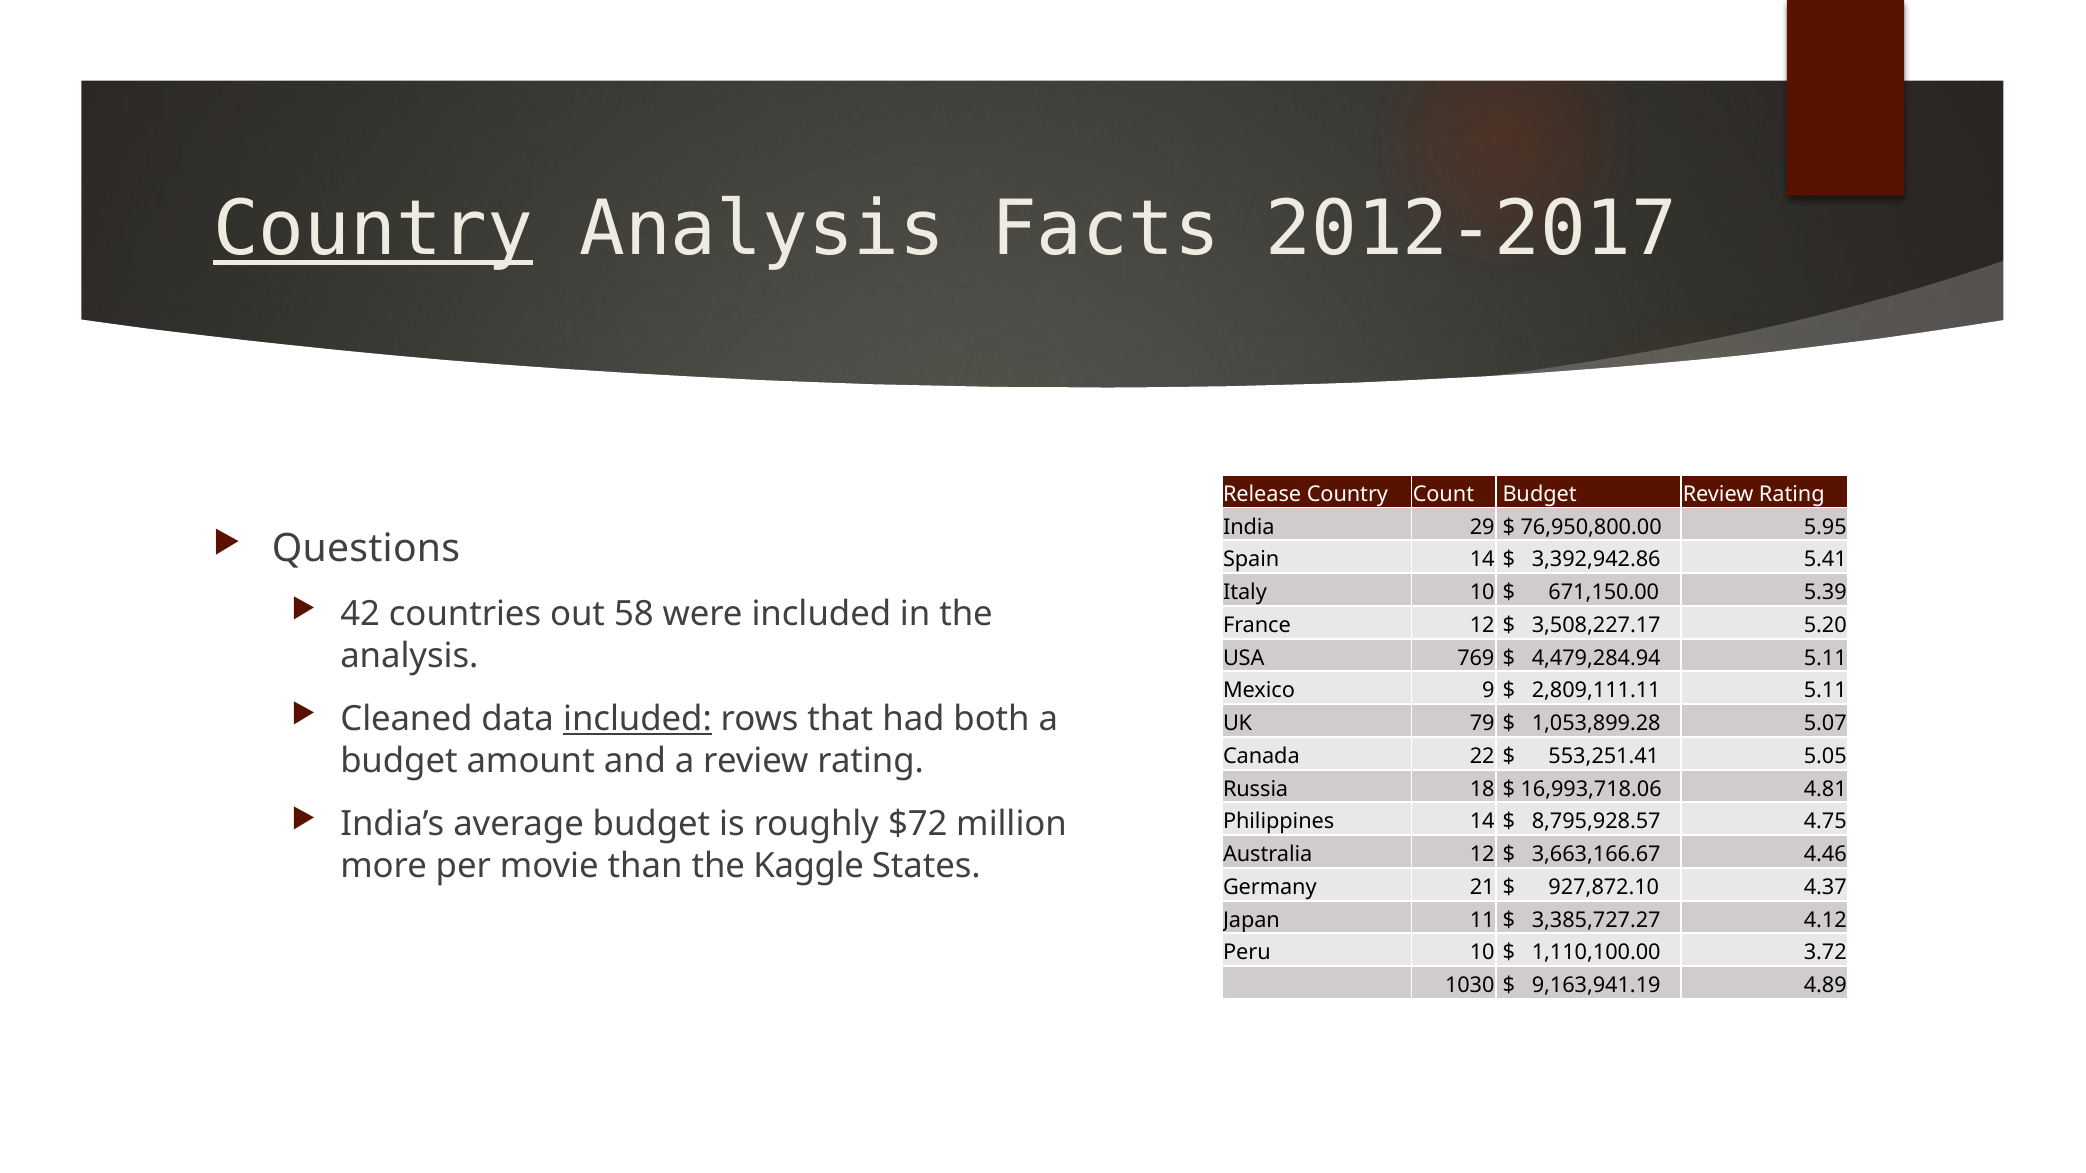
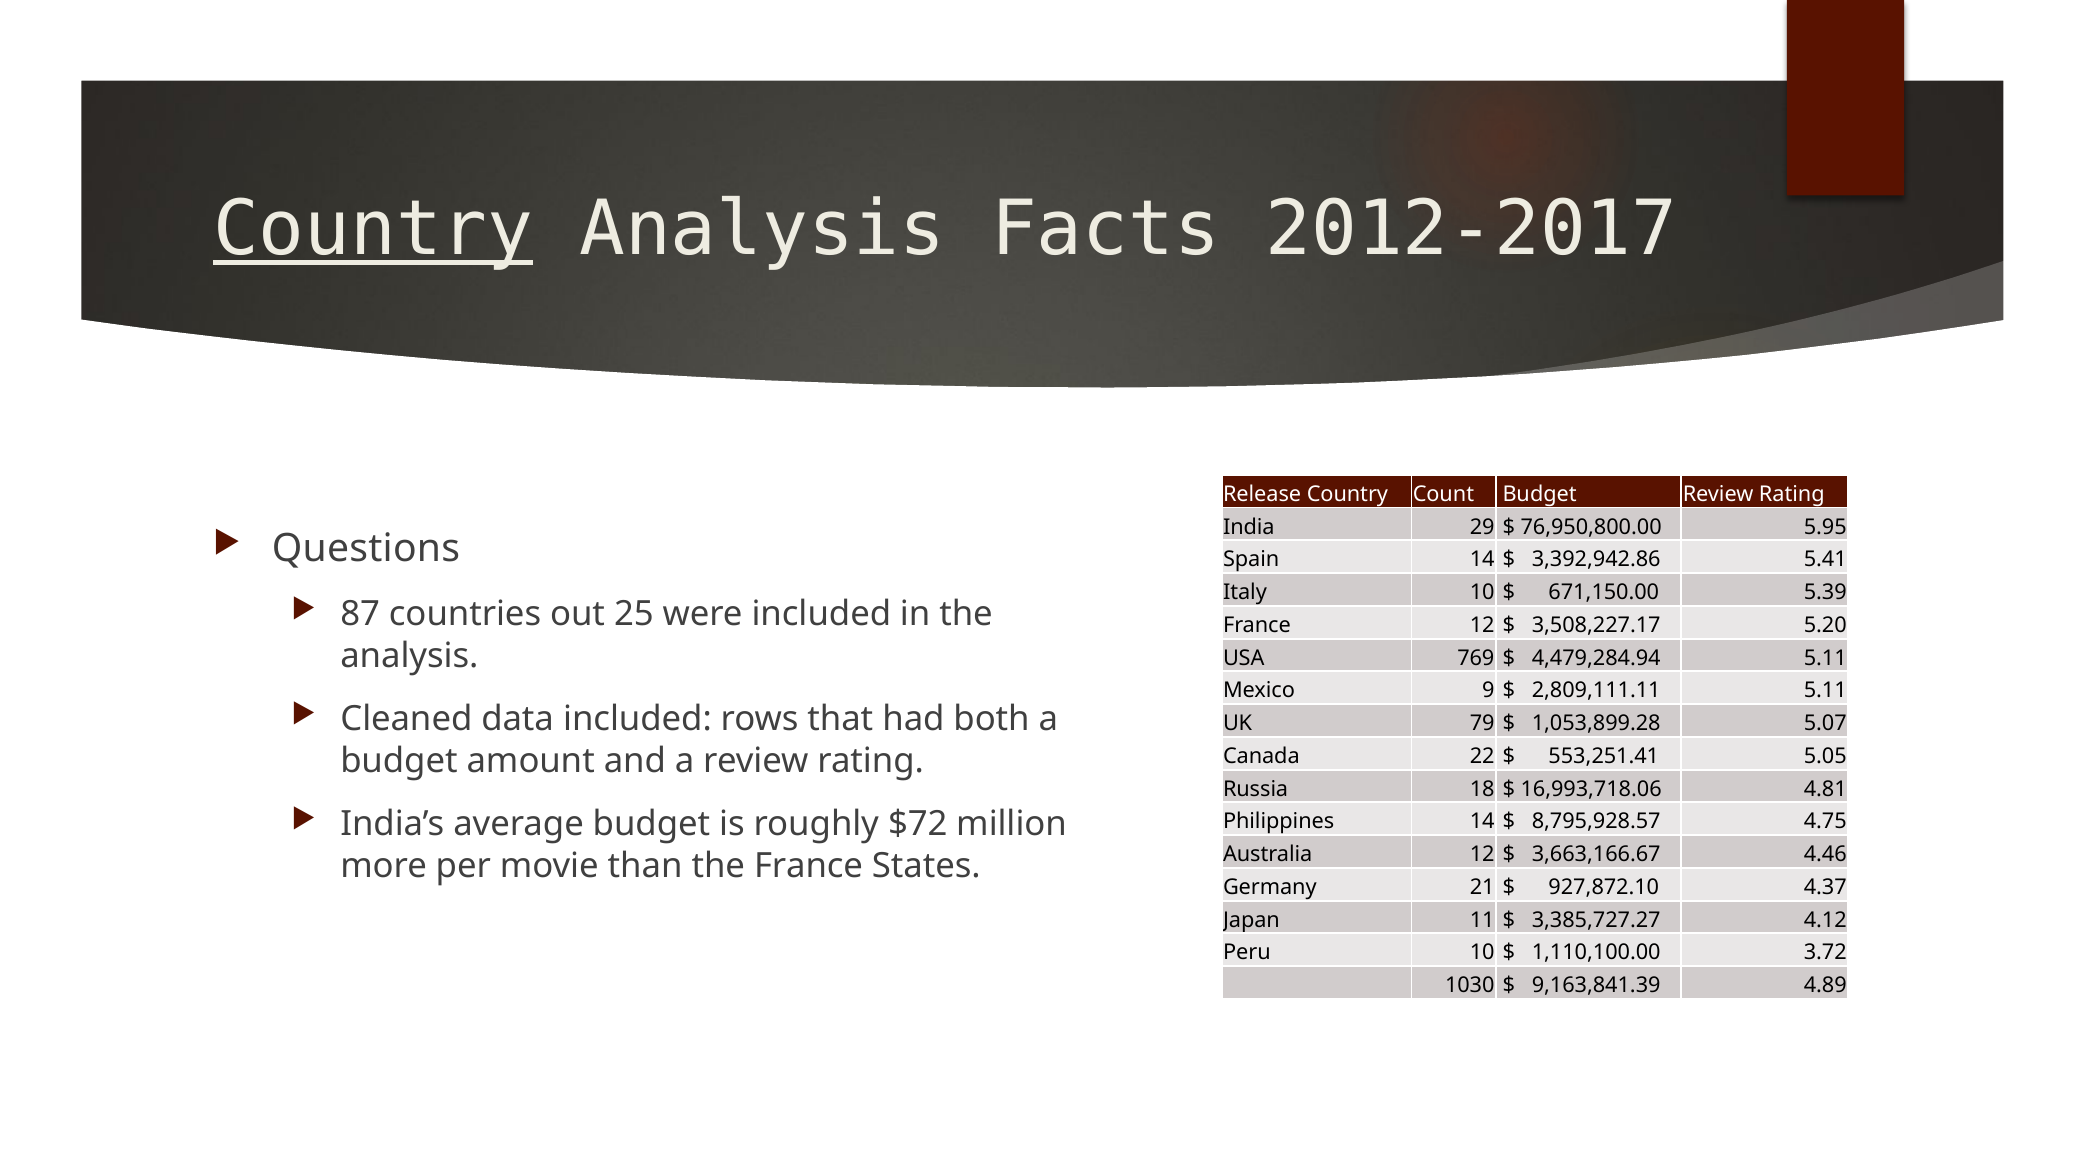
42: 42 -> 87
58: 58 -> 25
included at (637, 719) underline: present -> none
the Kaggle: Kaggle -> France
9,163,941.19: 9,163,941.19 -> 9,163,841.39
